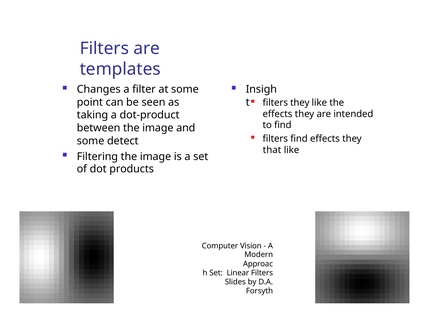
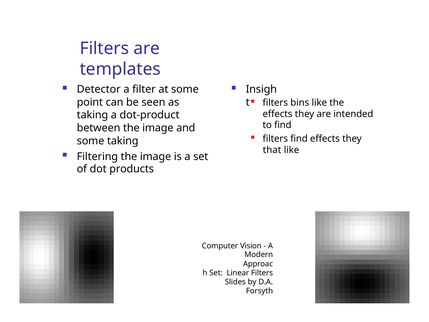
Changes: Changes -> Detector
filters they: they -> bins
some detect: detect -> taking
